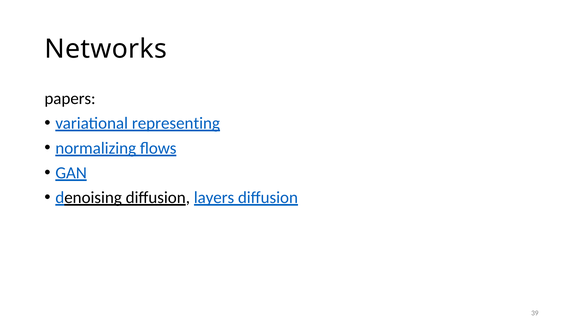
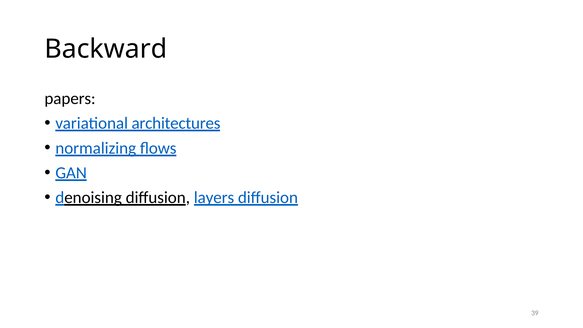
Networks: Networks -> Backward
representing: representing -> architectures
